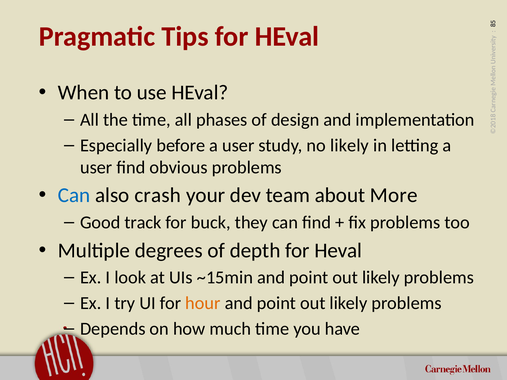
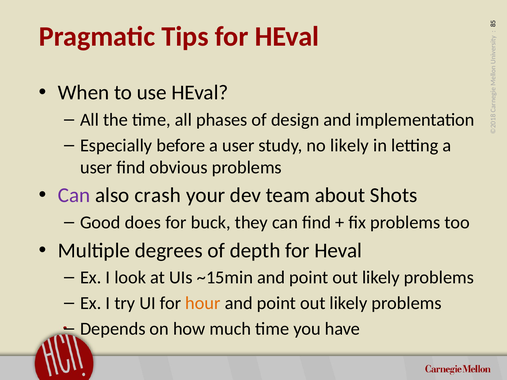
Can at (74, 195) colour: blue -> purple
More: More -> Shots
track: track -> does
